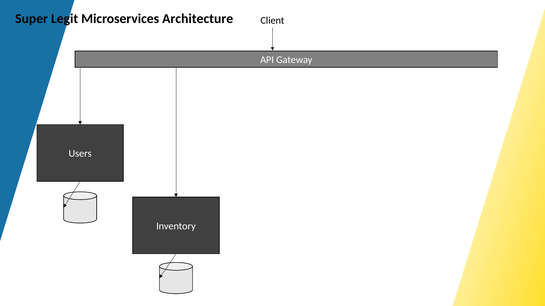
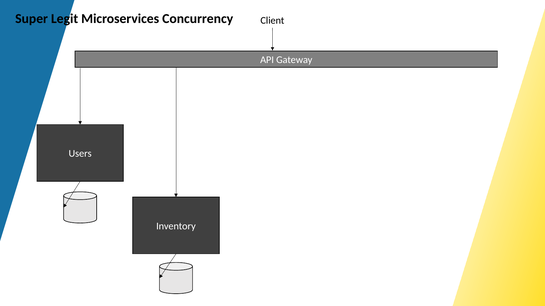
Architecture: Architecture -> Concurrency
